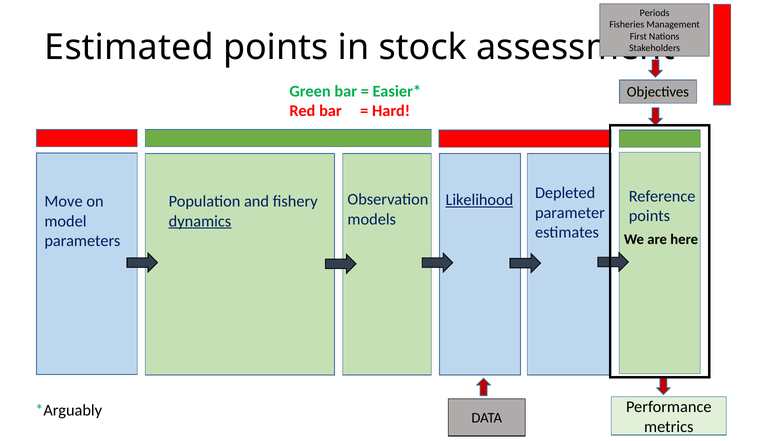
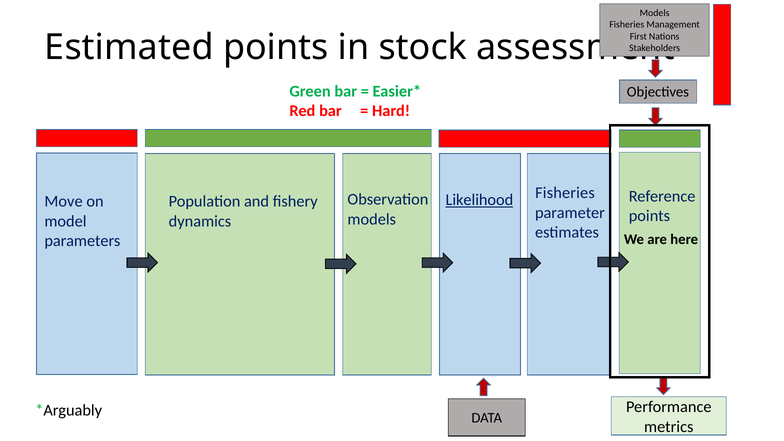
Periods at (655, 13): Periods -> Models
Depleted at (565, 193): Depleted -> Fisheries
dynamics underline: present -> none
